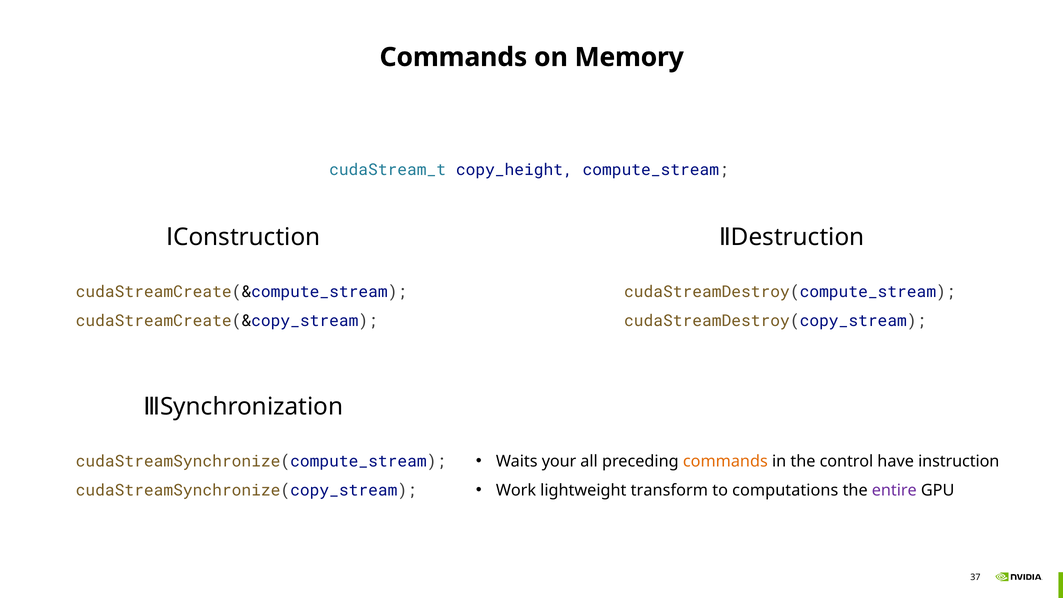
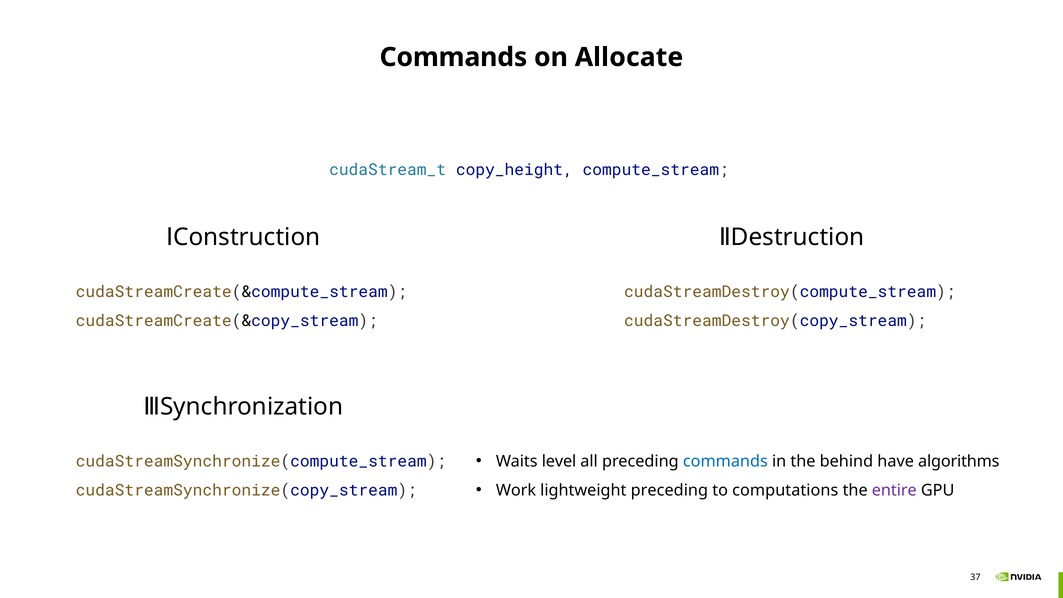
Memory: Memory -> Allocate
your: your -> level
commands at (725, 461) colour: orange -> blue
control: control -> behind
instruction: instruction -> algorithms
lightweight transform: transform -> preceding
